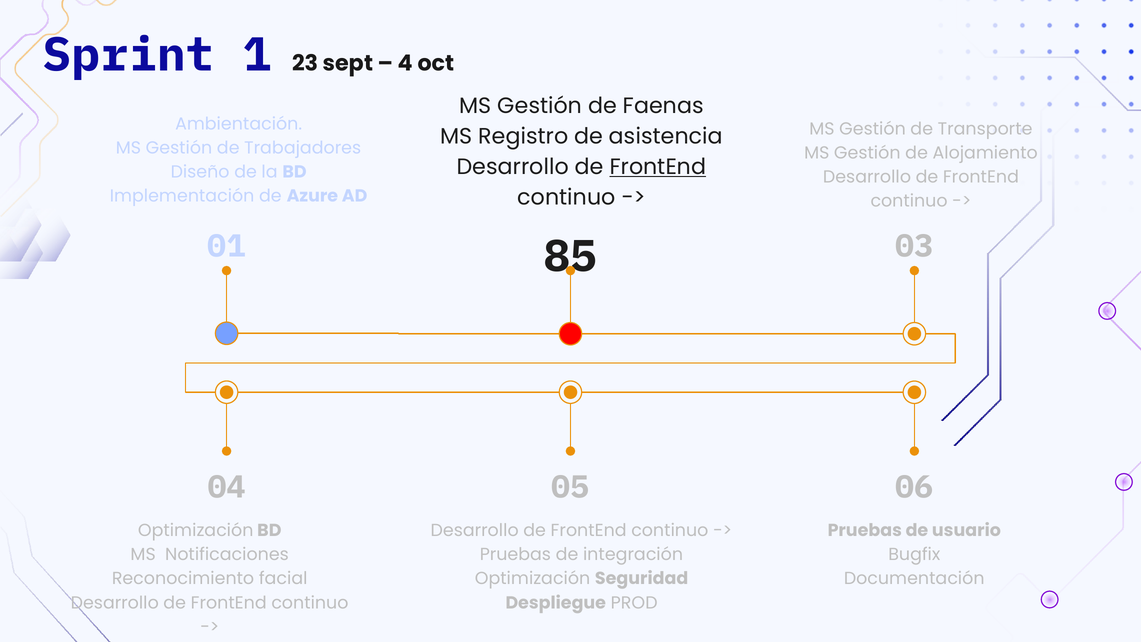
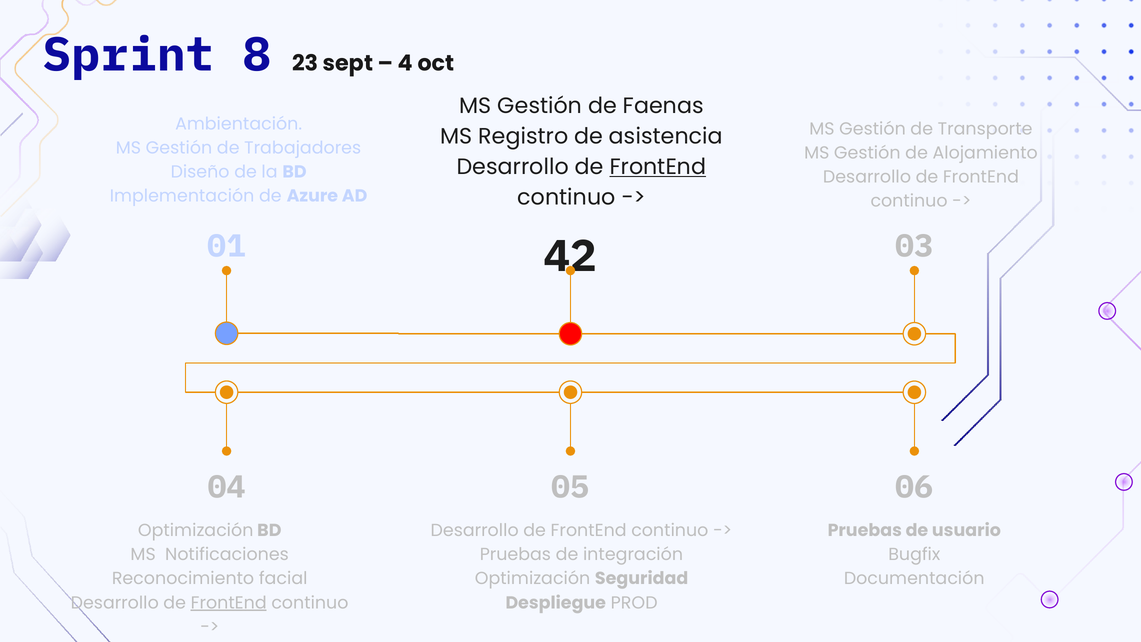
1: 1 -> 8
85: 85 -> 42
FrontEnd at (229, 603) underline: none -> present
